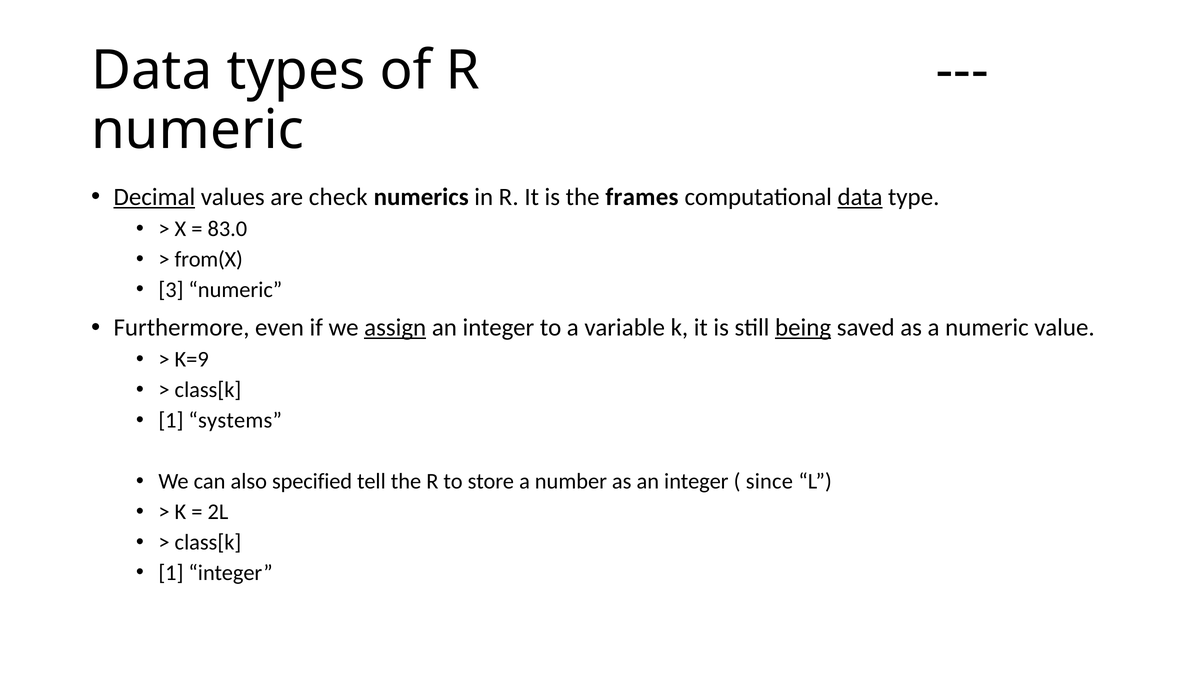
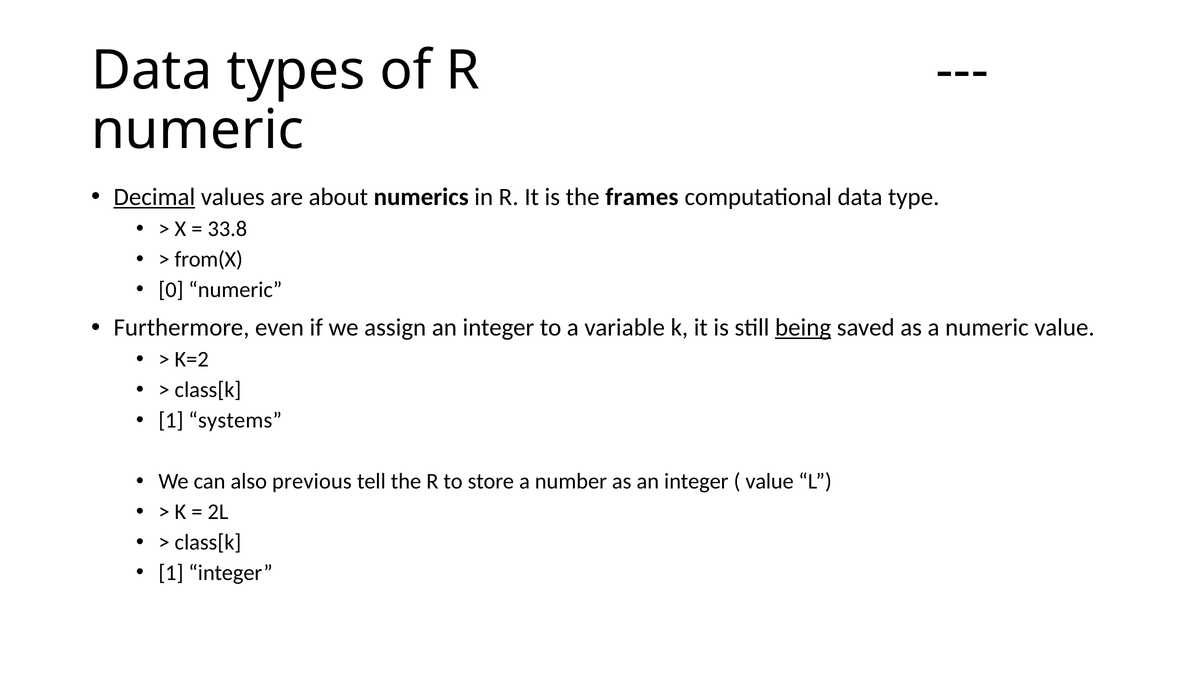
check: check -> about
data at (860, 197) underline: present -> none
83.0: 83.0 -> 33.8
3: 3 -> 0
assign underline: present -> none
K=9: K=9 -> K=2
specified: specified -> previous
since at (769, 481): since -> value
